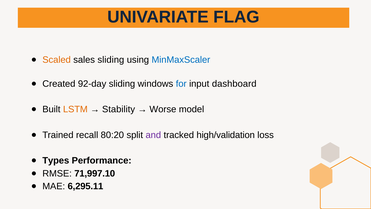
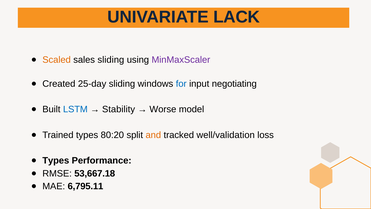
FLAG: FLAG -> LACK
MinMaxScaler colour: blue -> purple
92-day: 92-day -> 25-day
dashboard: dashboard -> negotiating
LSTM colour: orange -> blue
Trained recall: recall -> types
and colour: purple -> orange
high/validation: high/validation -> well/validation
71,997.10: 71,997.10 -> 53,667.18
6,295.11: 6,295.11 -> 6,795.11
